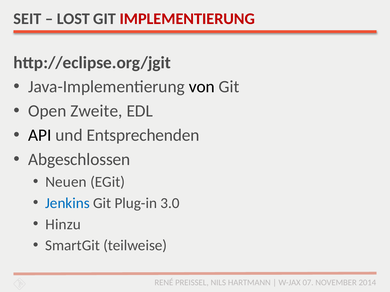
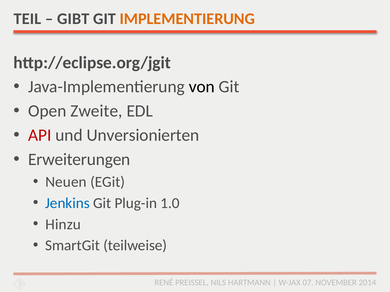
SEIT: SEIT -> TEIL
LOST: LOST -> GIBT
IMPLEMENTIERUNG colour: red -> orange
API colour: black -> red
Entsprechenden: Entsprechenden -> Unversionierten
Abgeschlossen: Abgeschlossen -> Erweiterungen
3.0: 3.0 -> 1.0
